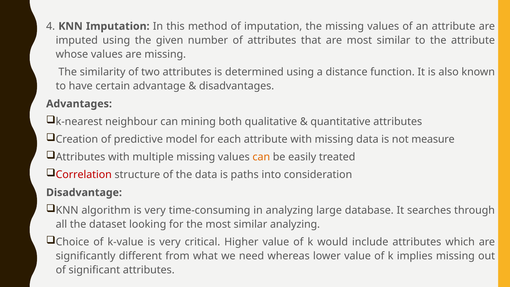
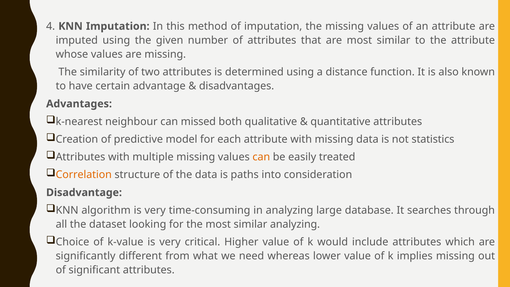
mining: mining -> missed
measure: measure -> statistics
Correlation colour: red -> orange
